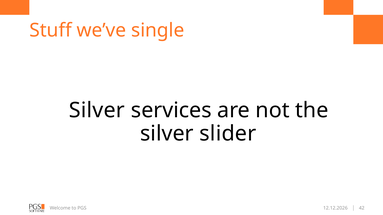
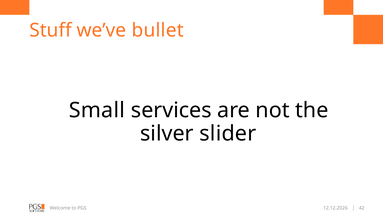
single: single -> bullet
Silver at (97, 111): Silver -> Small
